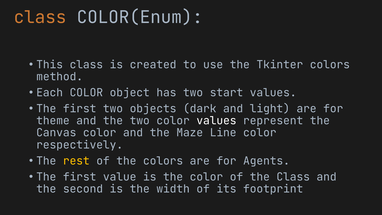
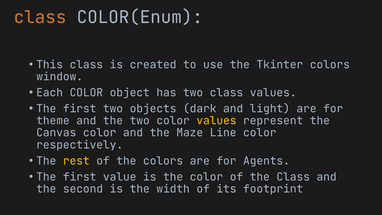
method: method -> window
two start: start -> class
values at (216, 121) colour: white -> yellow
